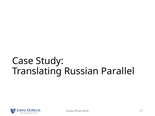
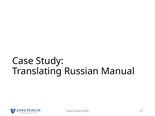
Parallel: Parallel -> Manual
